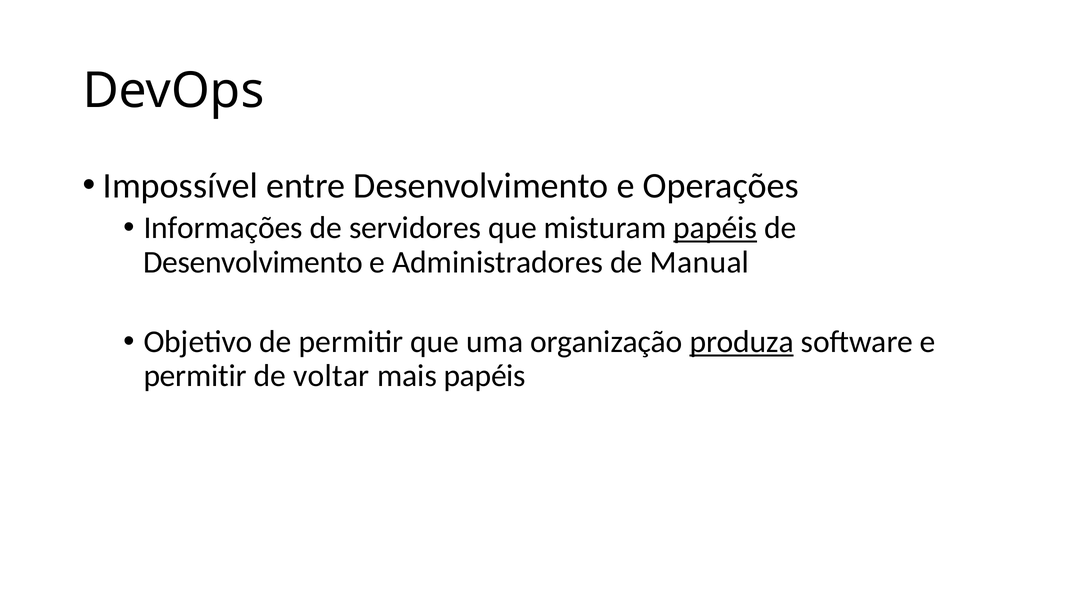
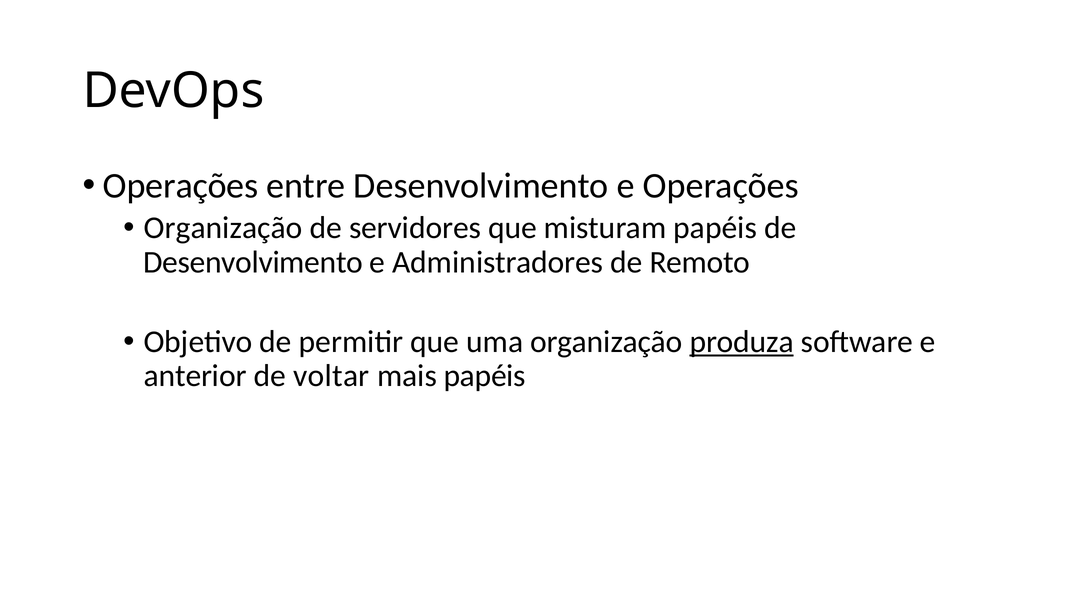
Impossível at (181, 186): Impossível -> Operações
Informações at (223, 228): Informações -> Organização
papéis at (715, 228) underline: present -> none
Manual: Manual -> Remoto
permitir at (195, 376): permitir -> anterior
